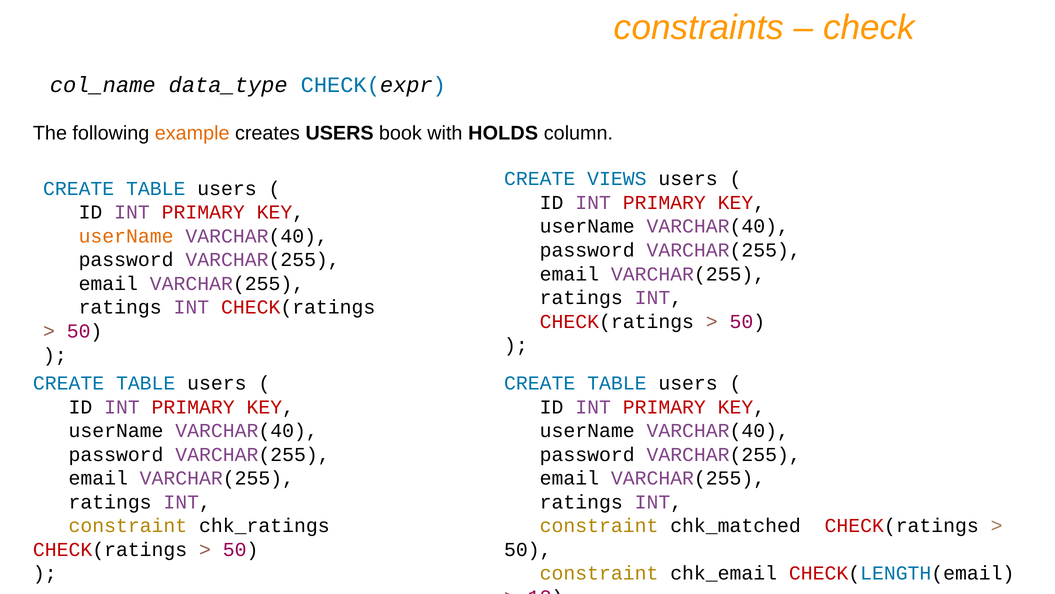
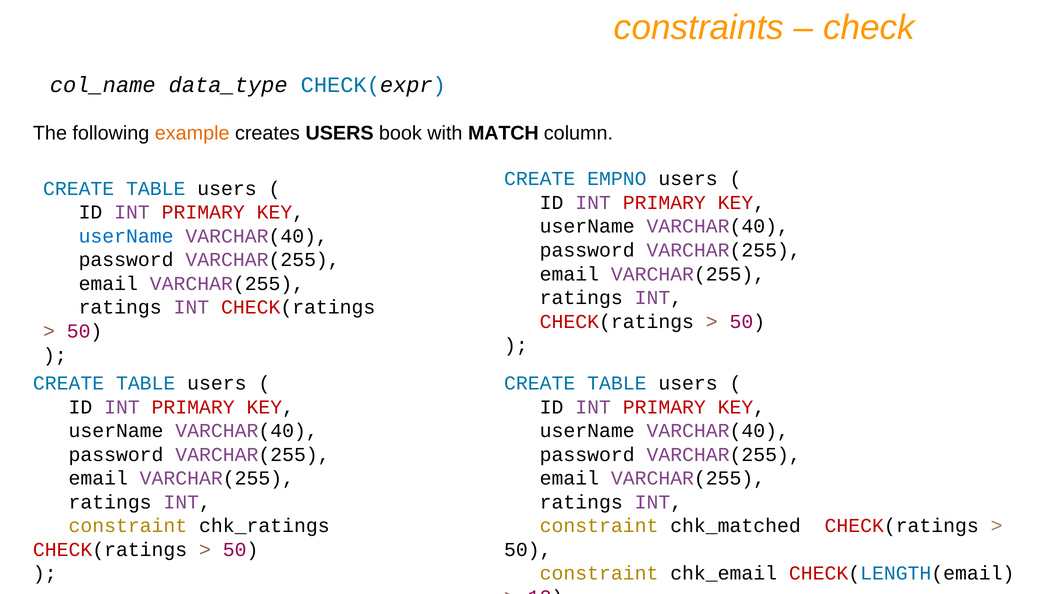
HOLDS: HOLDS -> MATCH
VIEWS: VIEWS -> EMPNO
userName at (126, 236) colour: orange -> blue
